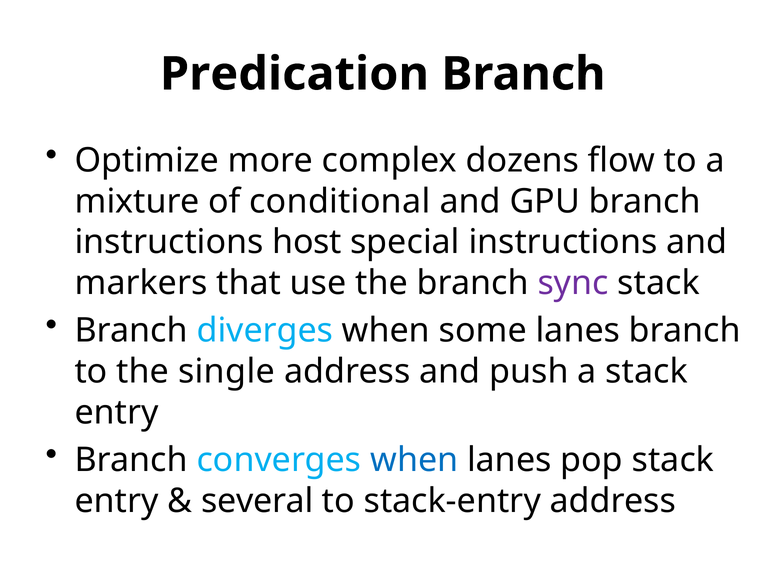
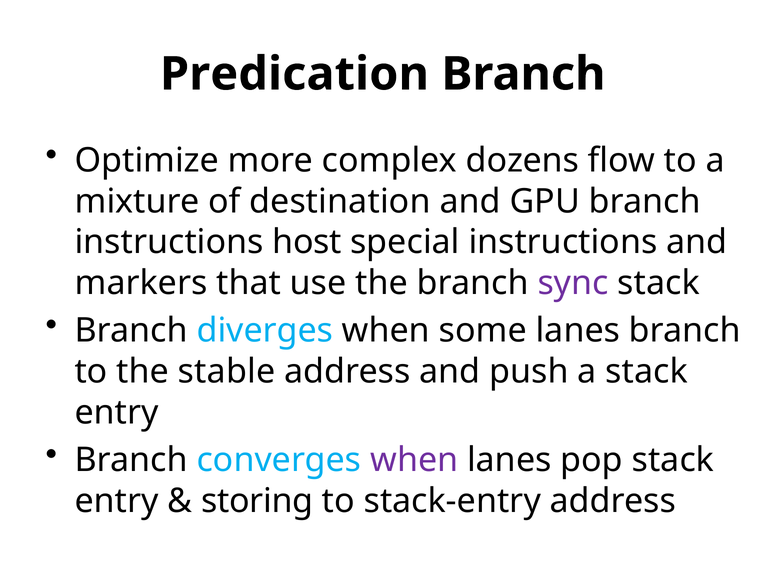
conditional: conditional -> destination
single: single -> stable
when at (414, 460) colour: blue -> purple
several: several -> storing
